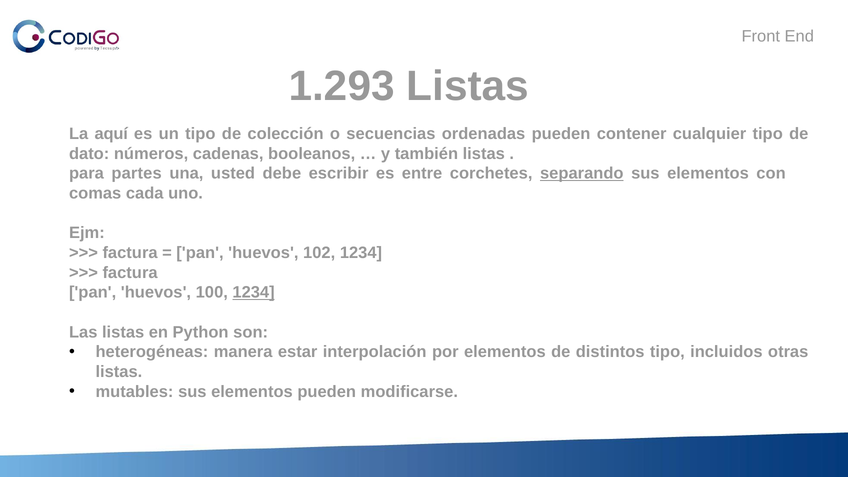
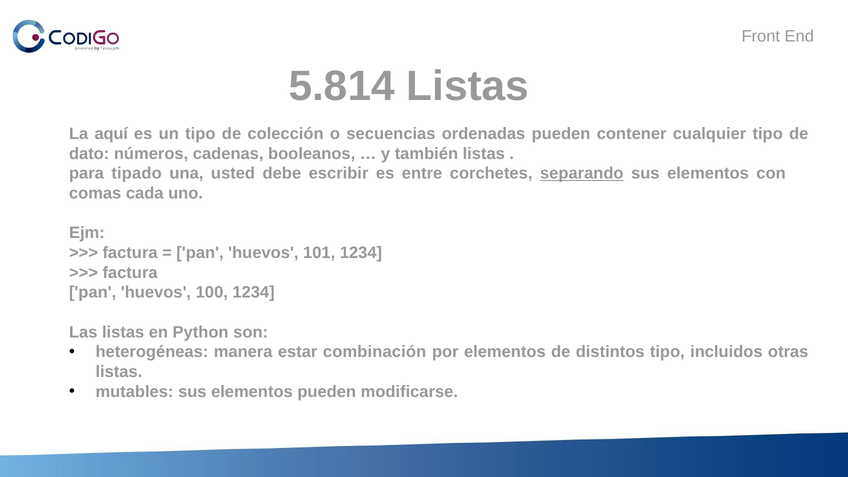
1.293: 1.293 -> 5.814
partes: partes -> tipado
102: 102 -> 101
1234 at (254, 293) underline: present -> none
interpolación: interpolación -> combinación
